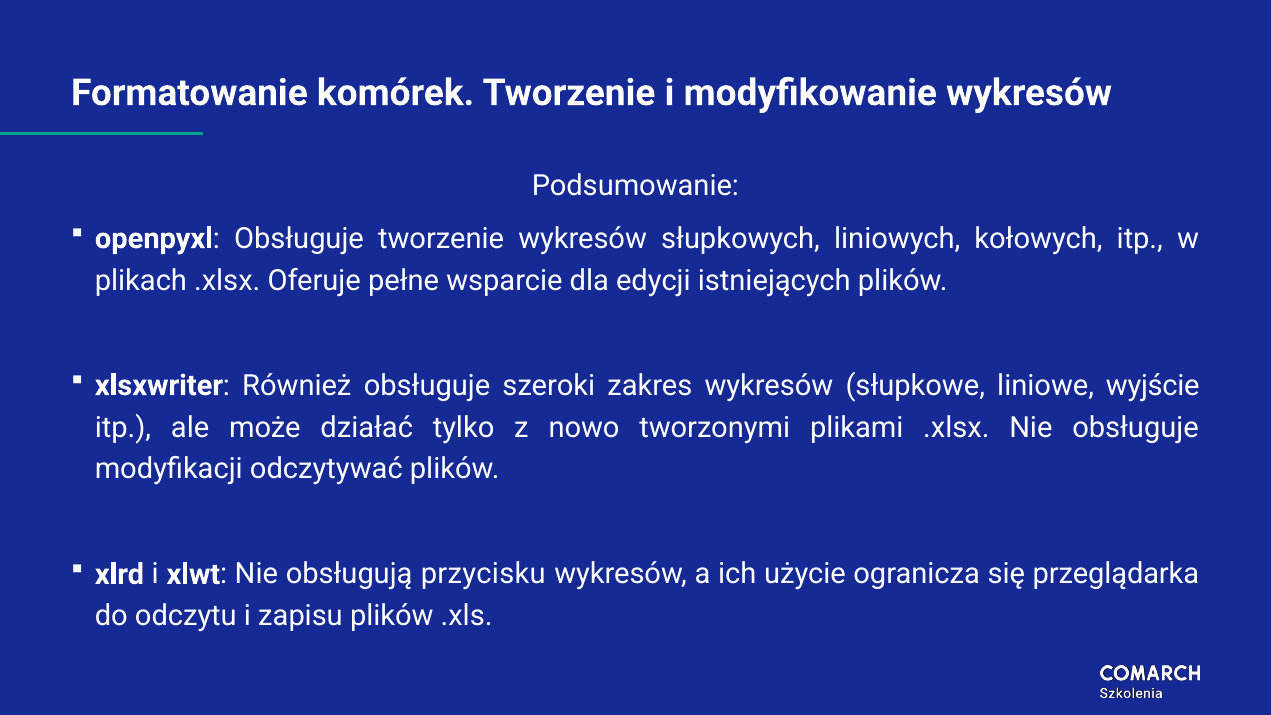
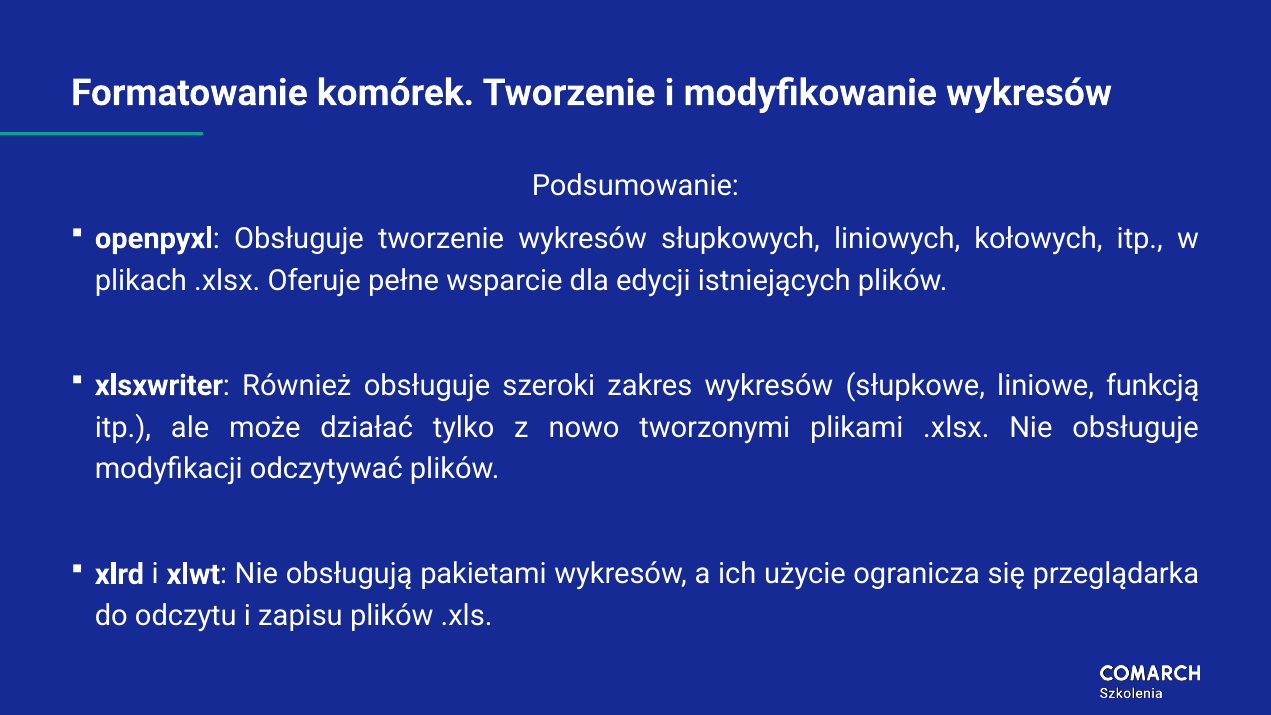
wyjście: wyjście -> funkcją
przycisku: przycisku -> pakietami
